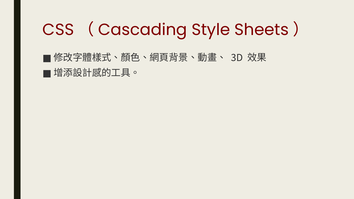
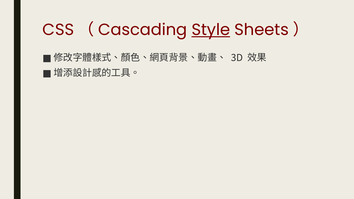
Style underline: none -> present
